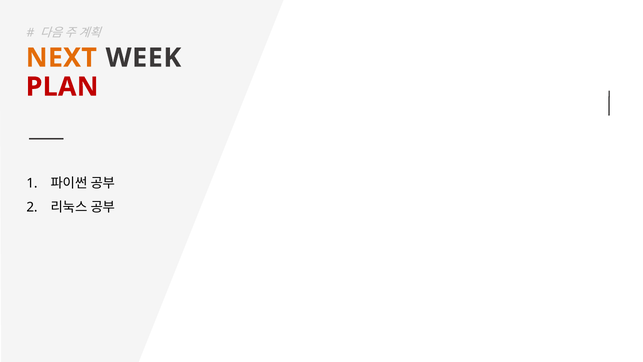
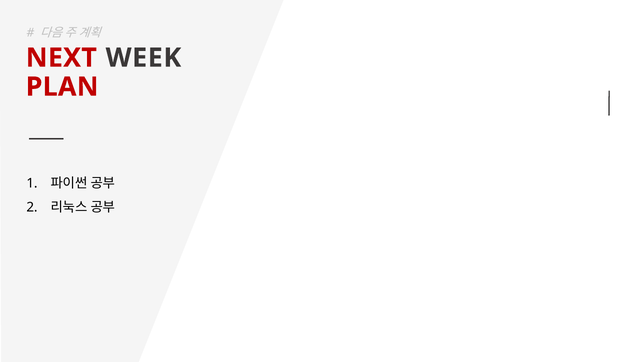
NEXT colour: orange -> red
